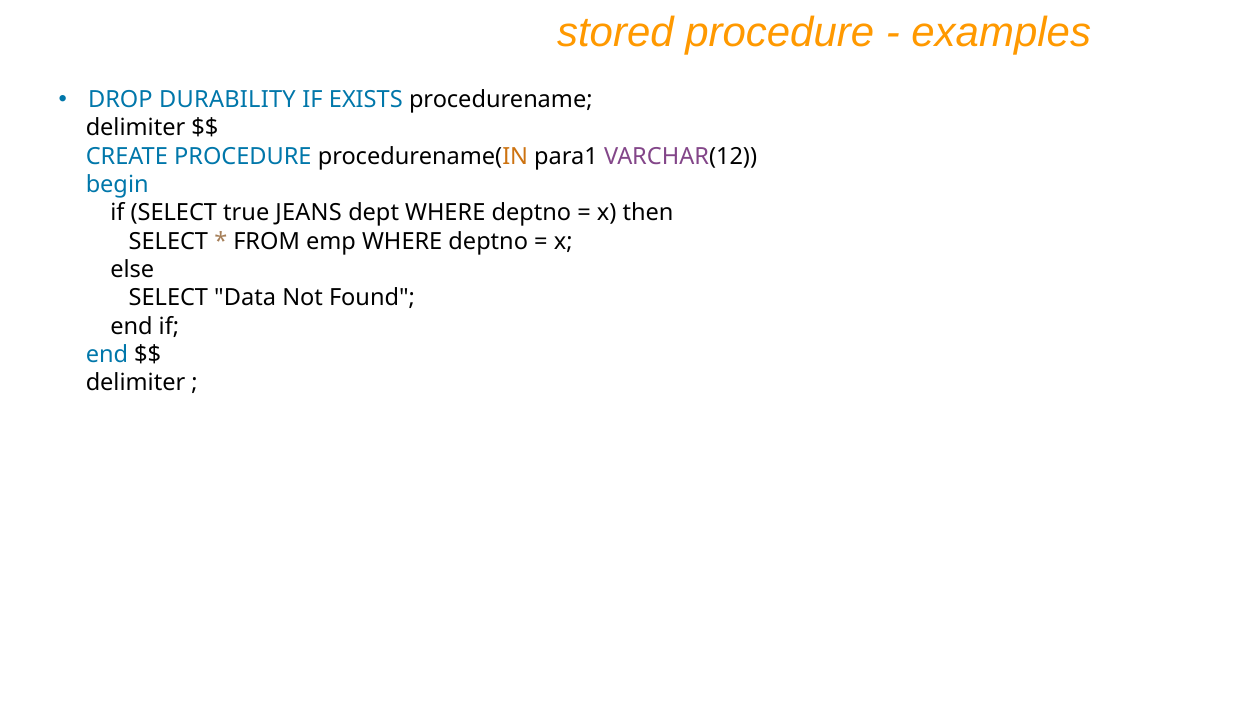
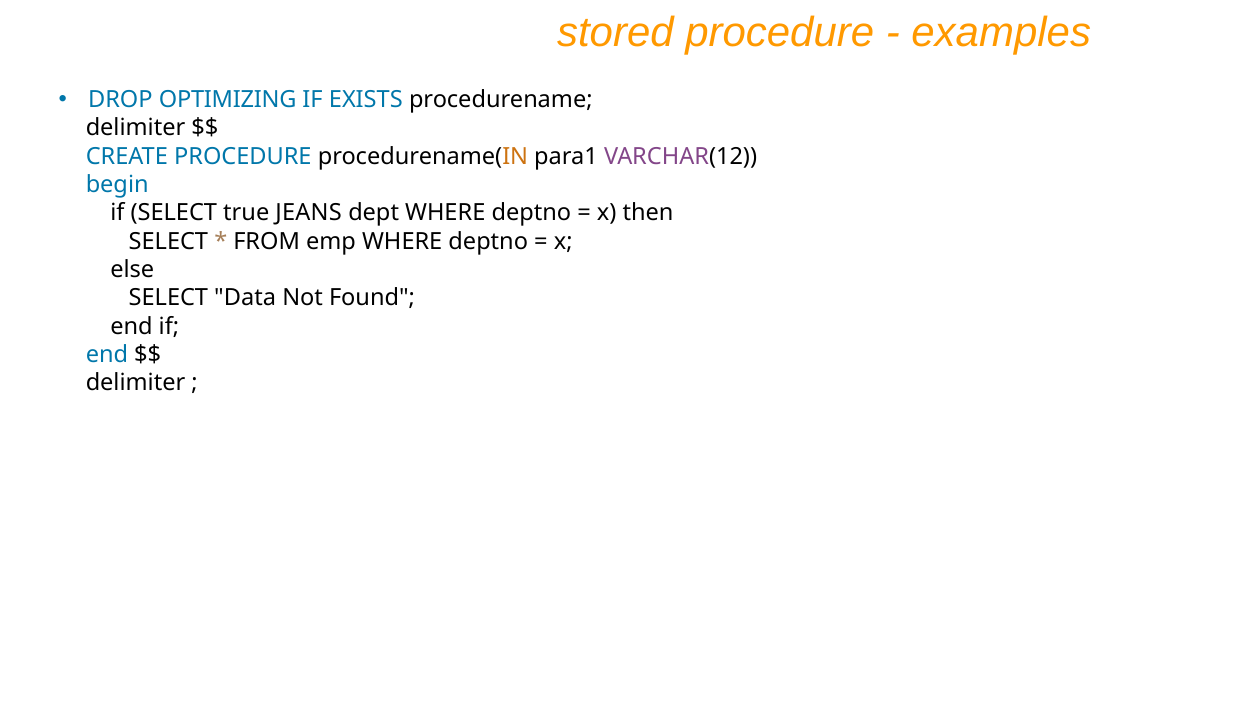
DURABILITY: DURABILITY -> OPTIMIZING
